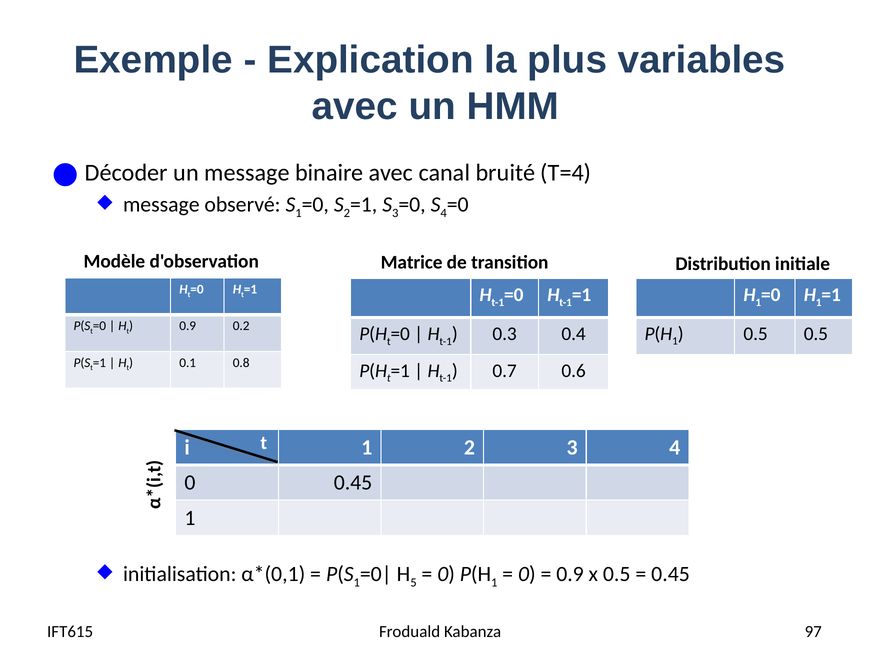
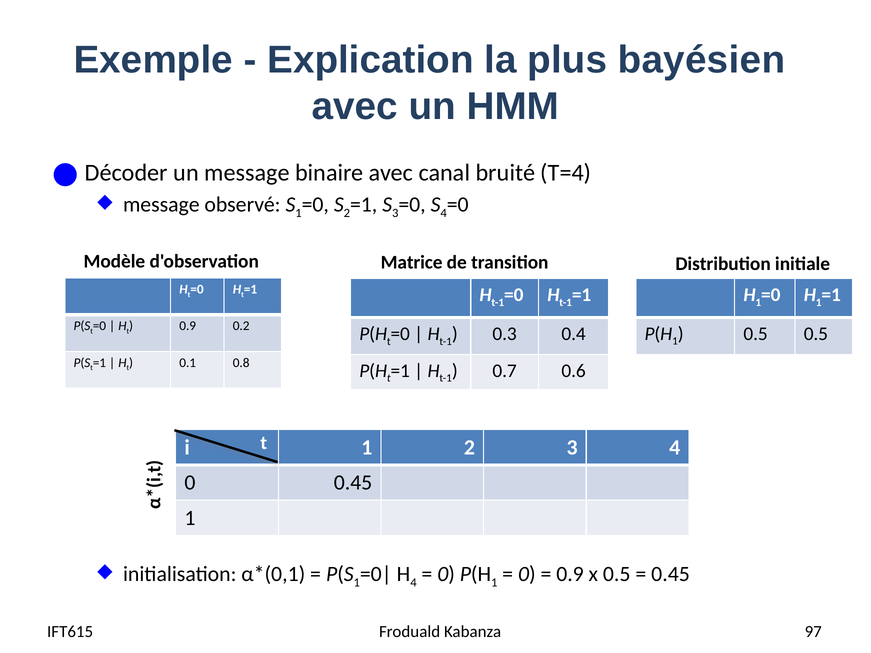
variables: variables -> bayésien
5 at (414, 583): 5 -> 4
